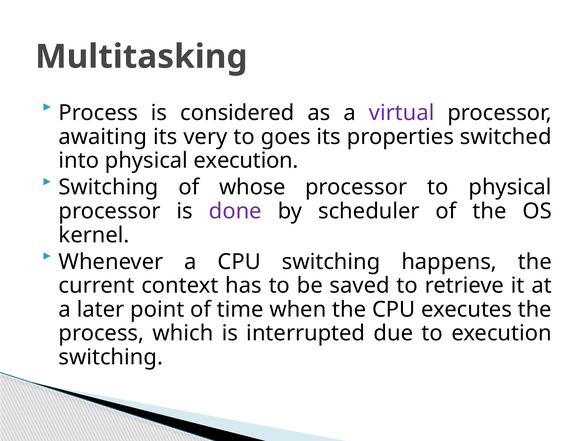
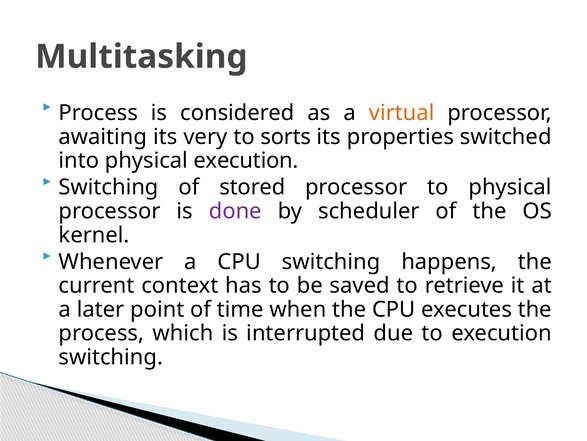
virtual colour: purple -> orange
goes: goes -> sorts
whose: whose -> stored
